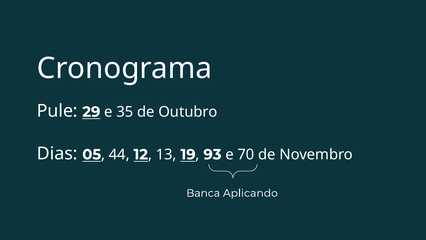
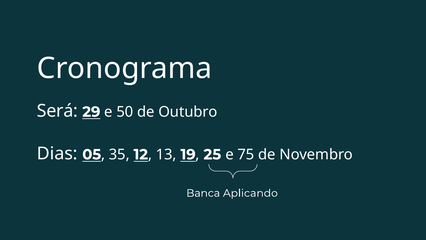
Pule: Pule -> Será
35: 35 -> 50
44: 44 -> 35
93: 93 -> 25
70: 70 -> 75
